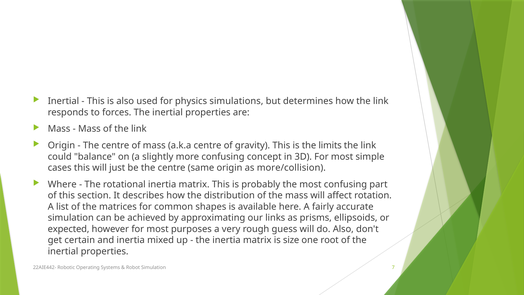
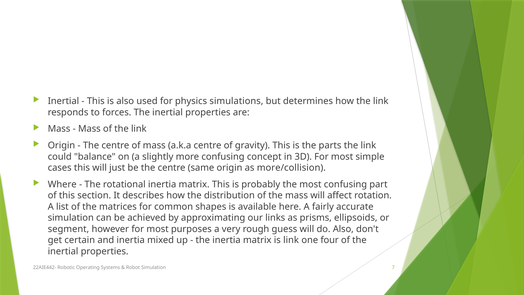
limits: limits -> parts
expected: expected -> segment
is size: size -> link
root: root -> four
